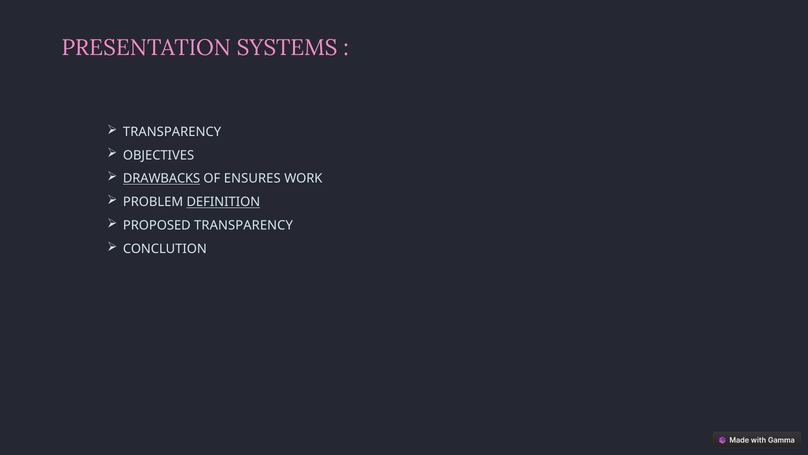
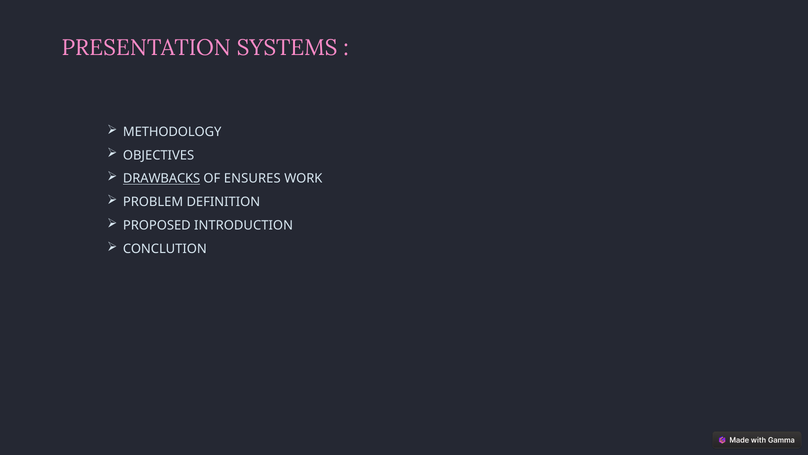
TRANSPARENCY at (172, 132): TRANSPARENCY -> METHODOLOGY
DEFINITION underline: present -> none
PROPOSED TRANSPARENCY: TRANSPARENCY -> INTRODUCTION
